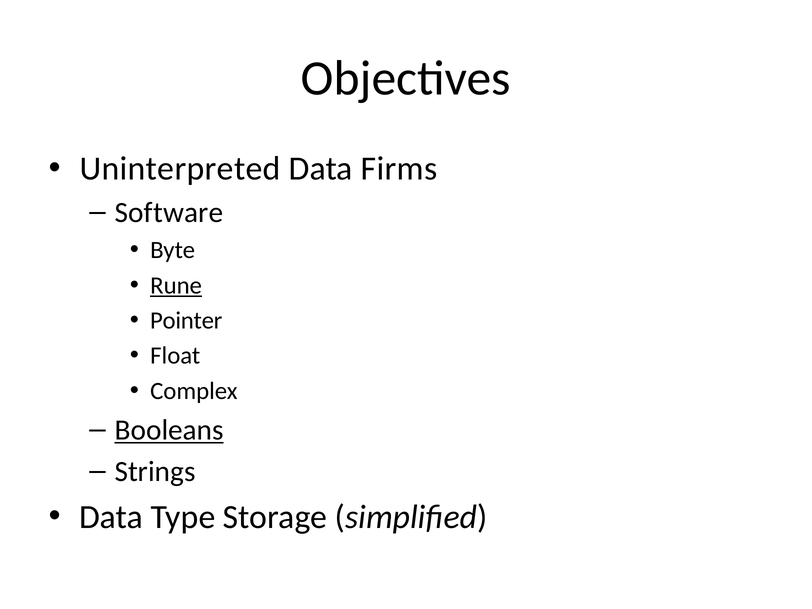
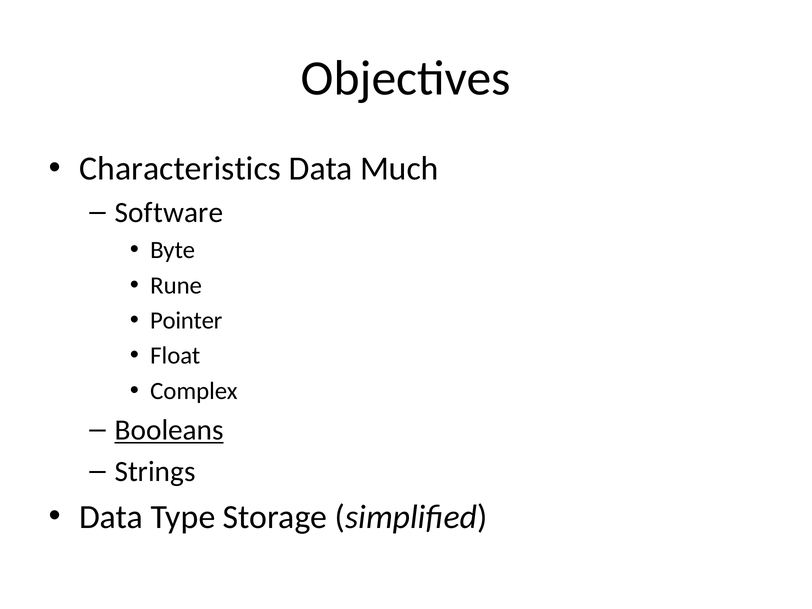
Uninterpreted: Uninterpreted -> Characteristics
Firms: Firms -> Much
Rune underline: present -> none
